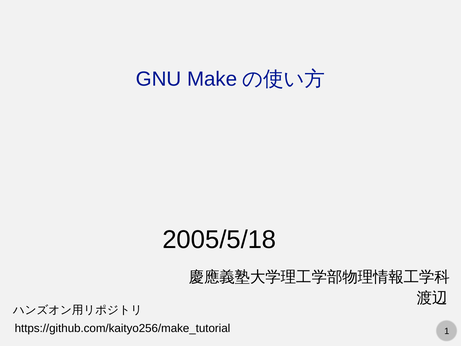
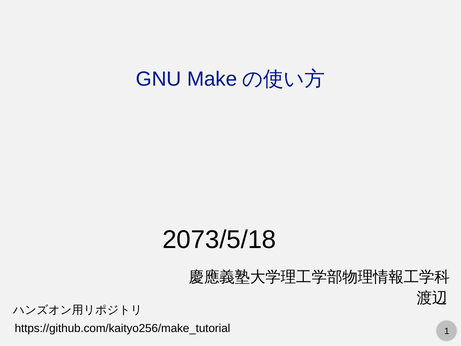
2005/5/18: 2005/5/18 -> 2073/5/18
